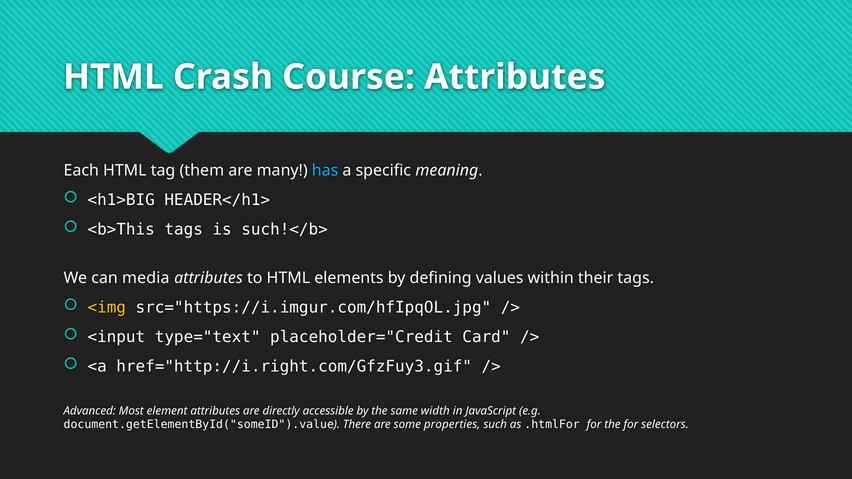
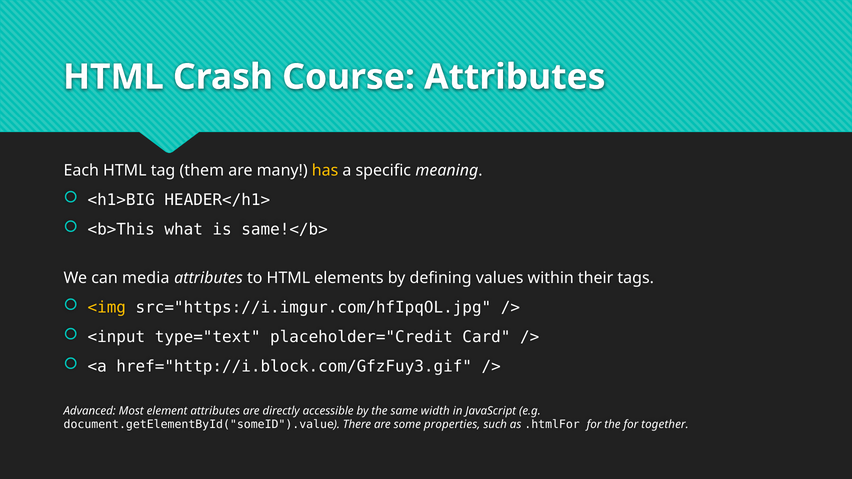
has colour: light blue -> yellow
<b>This tags: tags -> what
such!</b>: such!</b> -> same!</b>
href="http://i.right.com/GfzFuy3.gif: href="http://i.right.com/GfzFuy3.gif -> href="http://i.block.com/GfzFuy3.gif
selectors: selectors -> together
